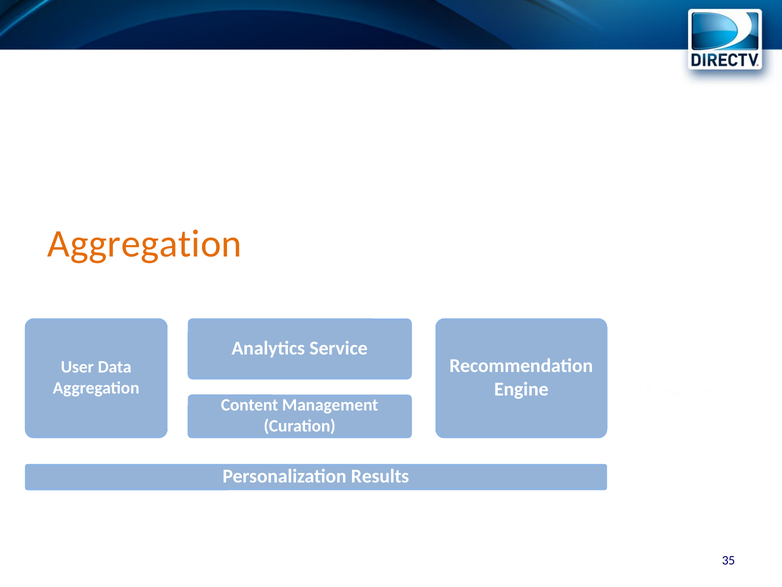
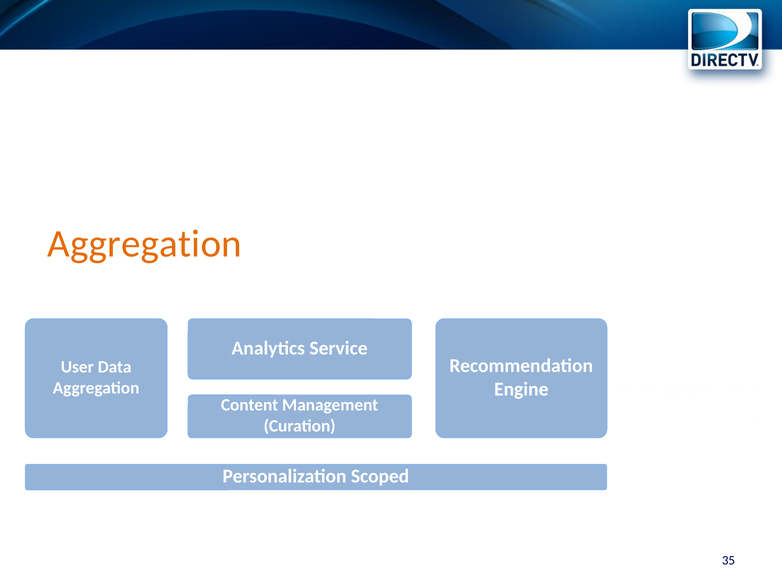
Results: Results -> Scoped
